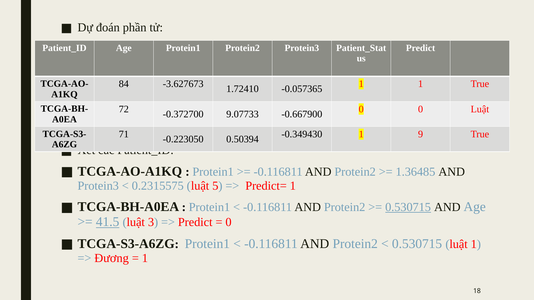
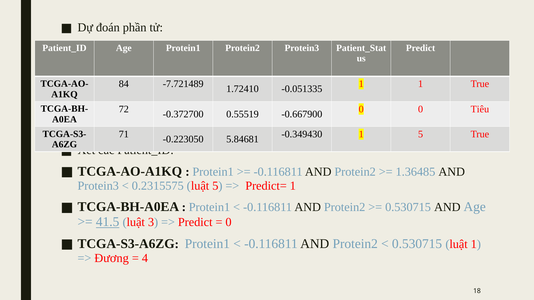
-3.627673: -3.627673 -> -7.721489
-0.057365: -0.057365 -> -0.051335
0 Luật: Luật -> Tiêu
9.07733: 9.07733 -> 0.55519
1 9: 9 -> 5
0.50394: 0.50394 -> 5.84681
0.530715 at (408, 207) underline: present -> none
1 at (145, 258): 1 -> 4
